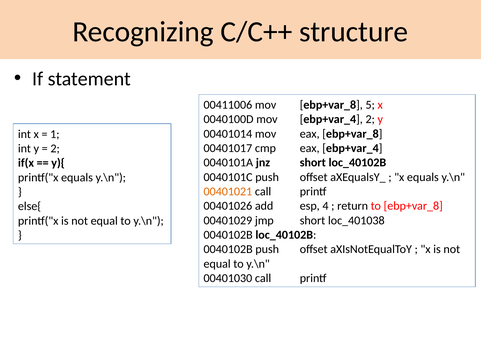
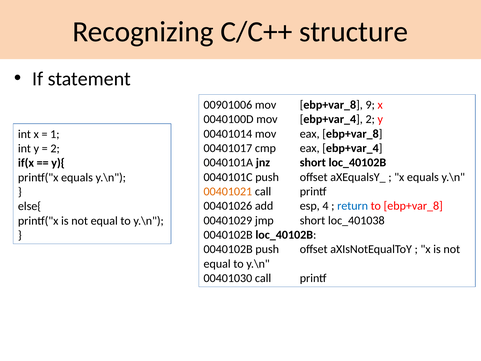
00411006: 00411006 -> 00901006
5: 5 -> 9
return colour: black -> blue
